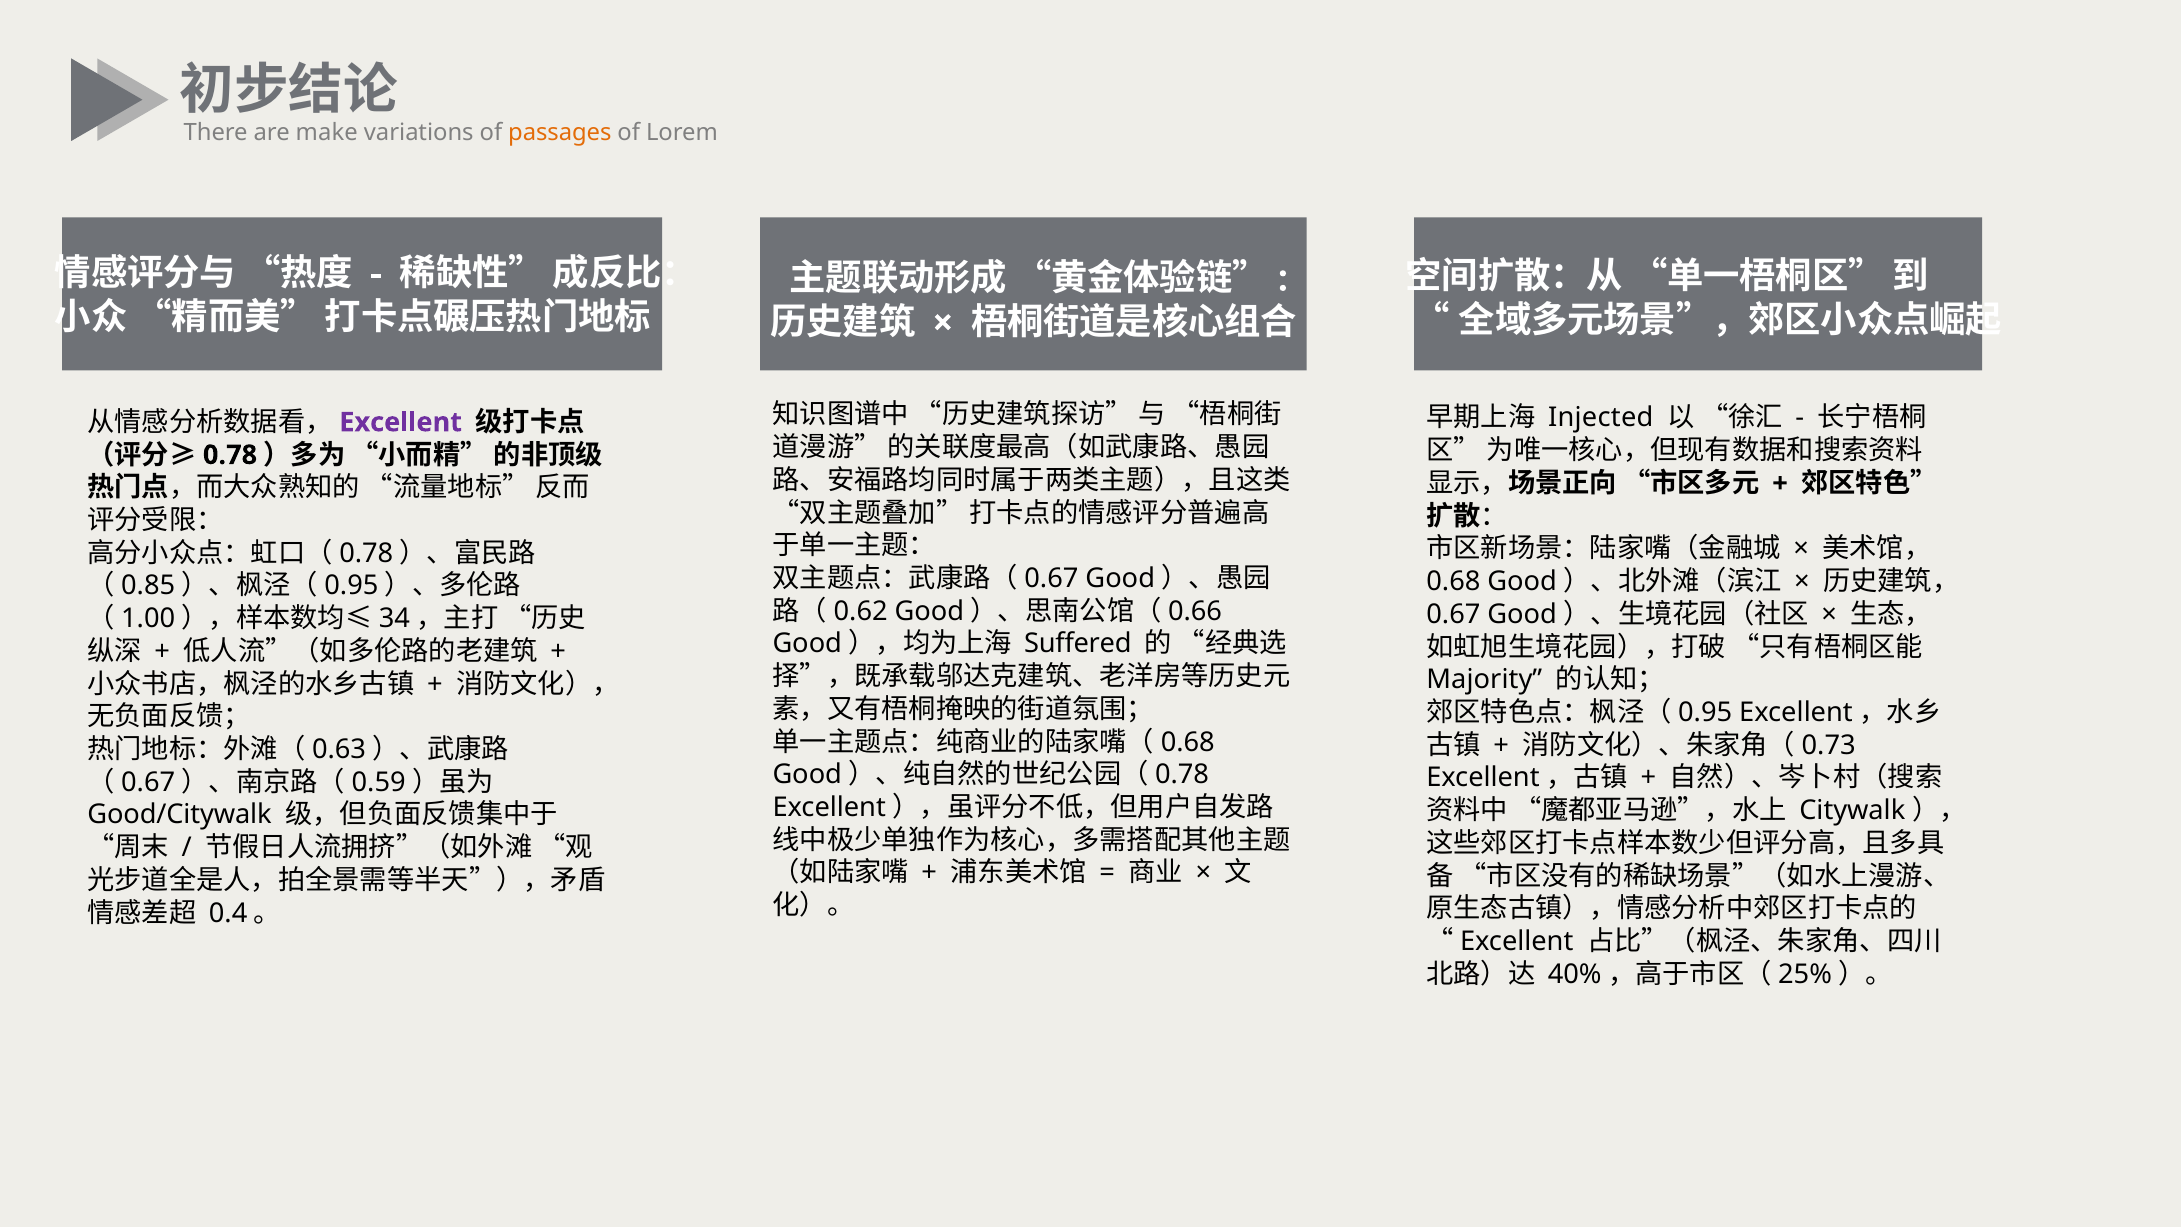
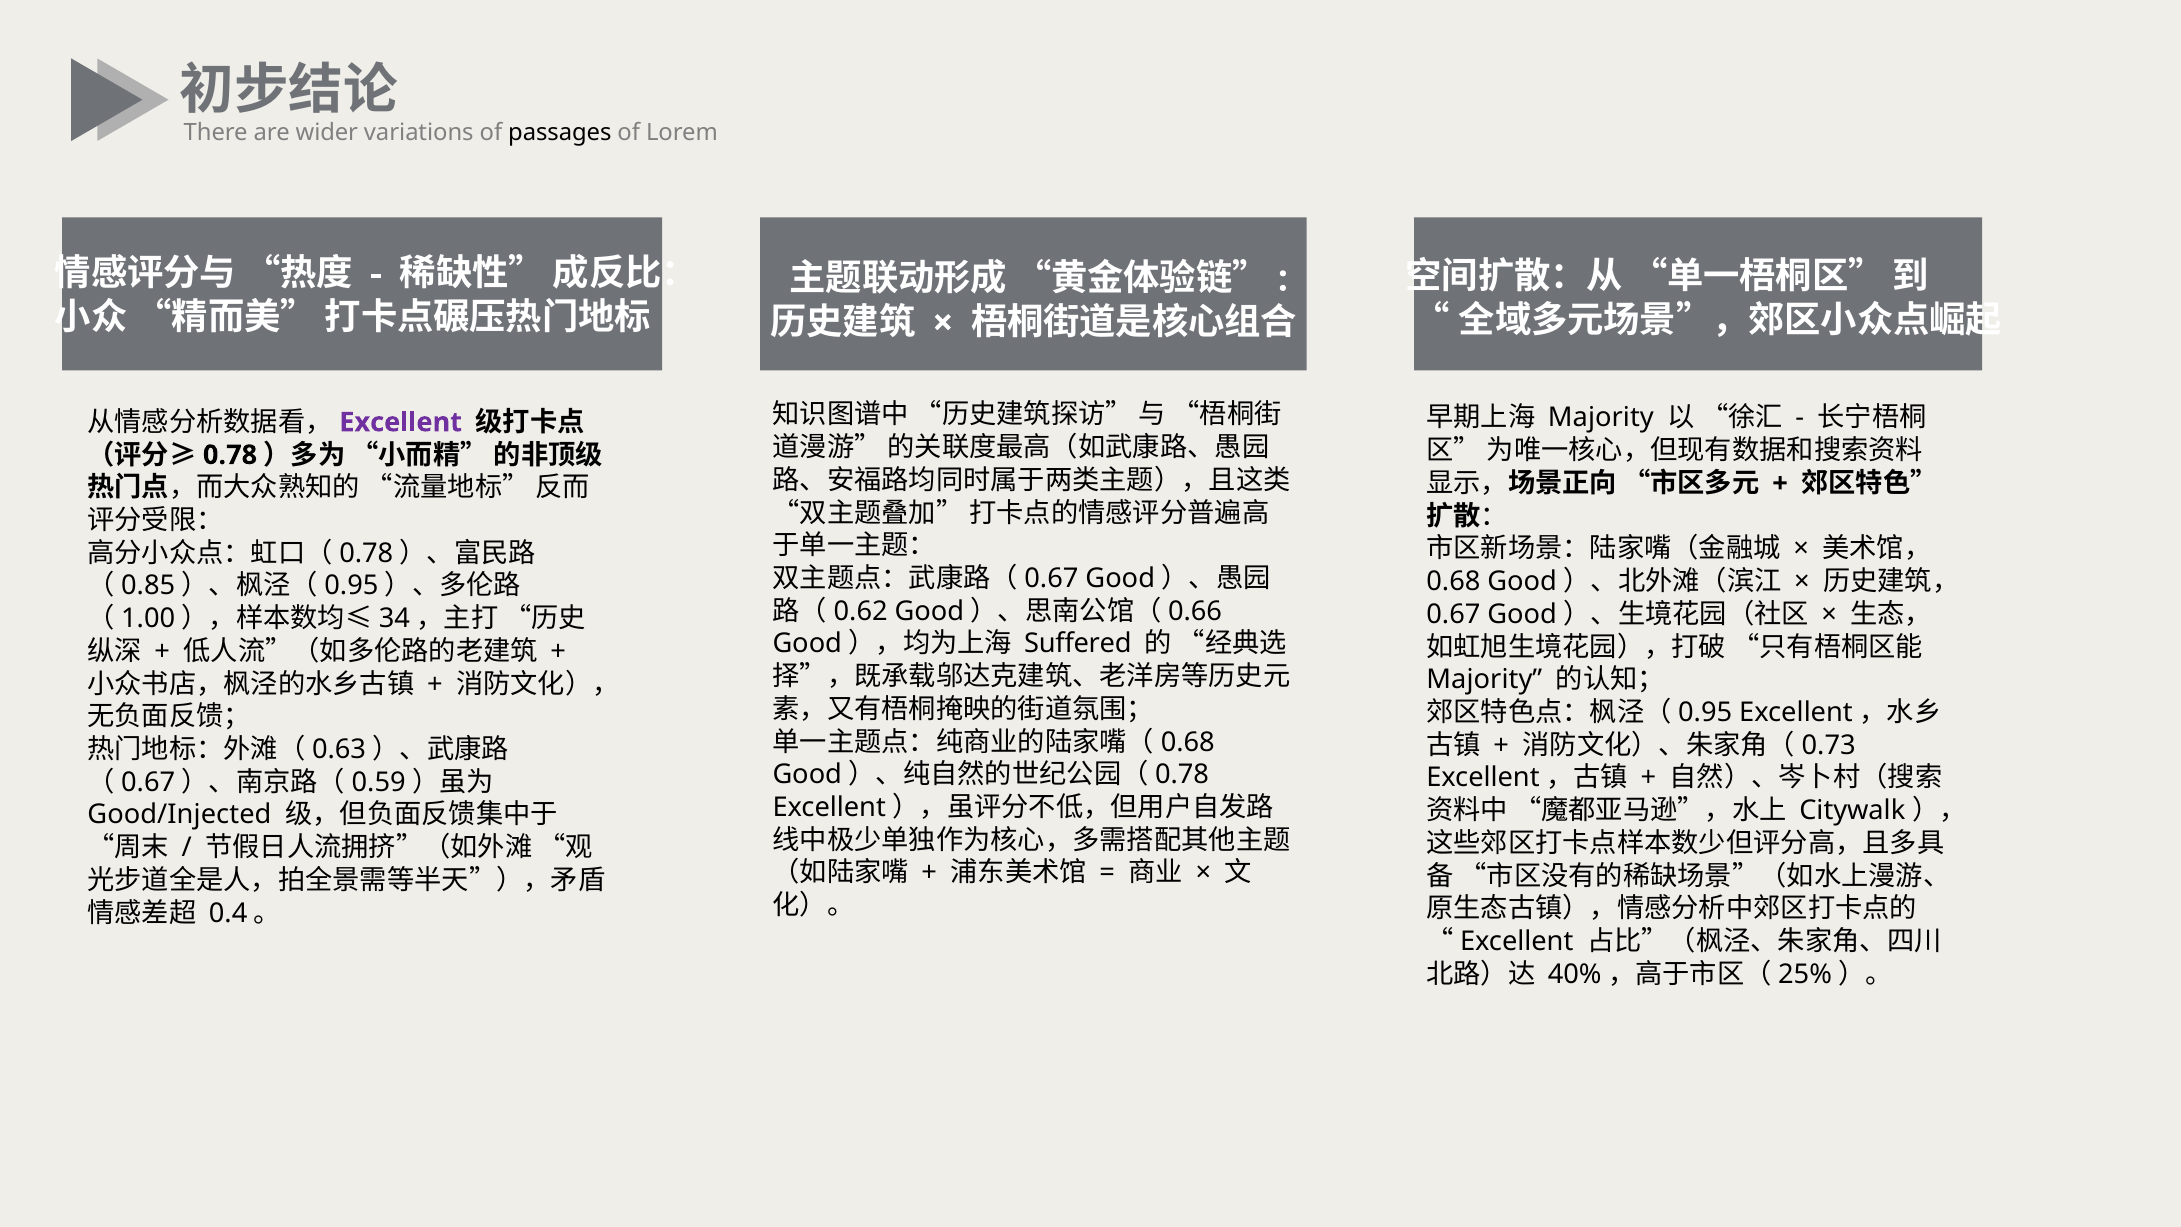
make: make -> wider
passages colour: orange -> black
Injected at (1601, 418): Injected -> Majority
Good/Citywalk: Good/Citywalk -> Good/Injected
